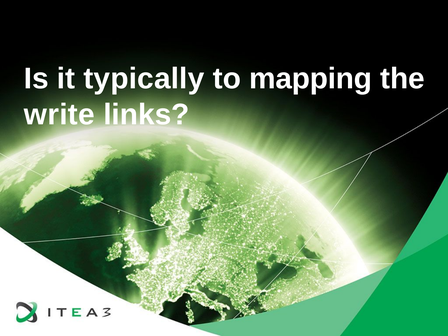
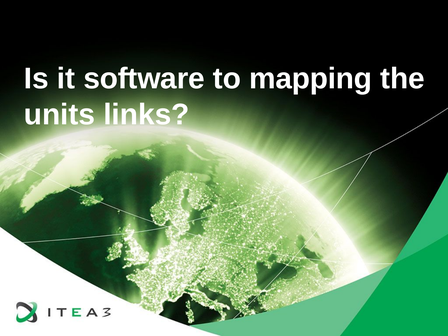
typically: typically -> software
write: write -> units
